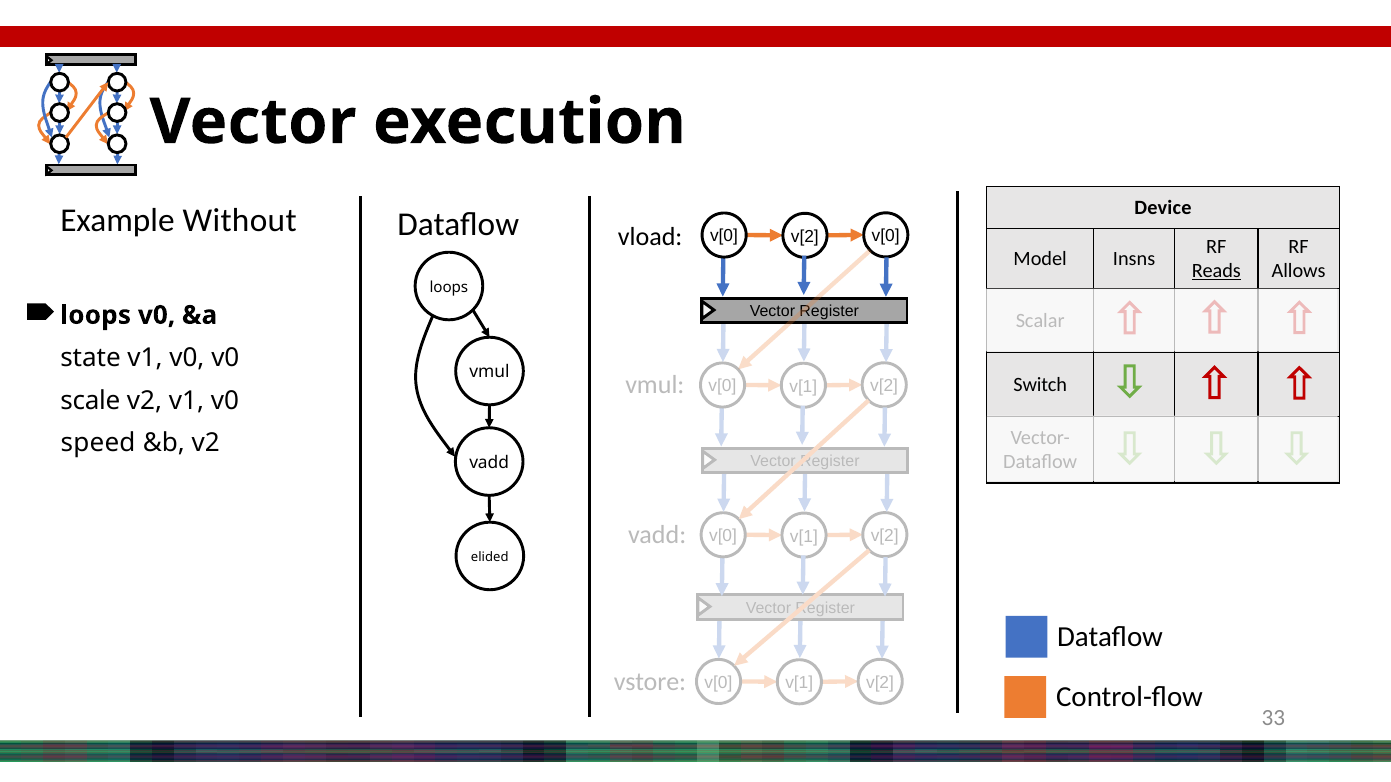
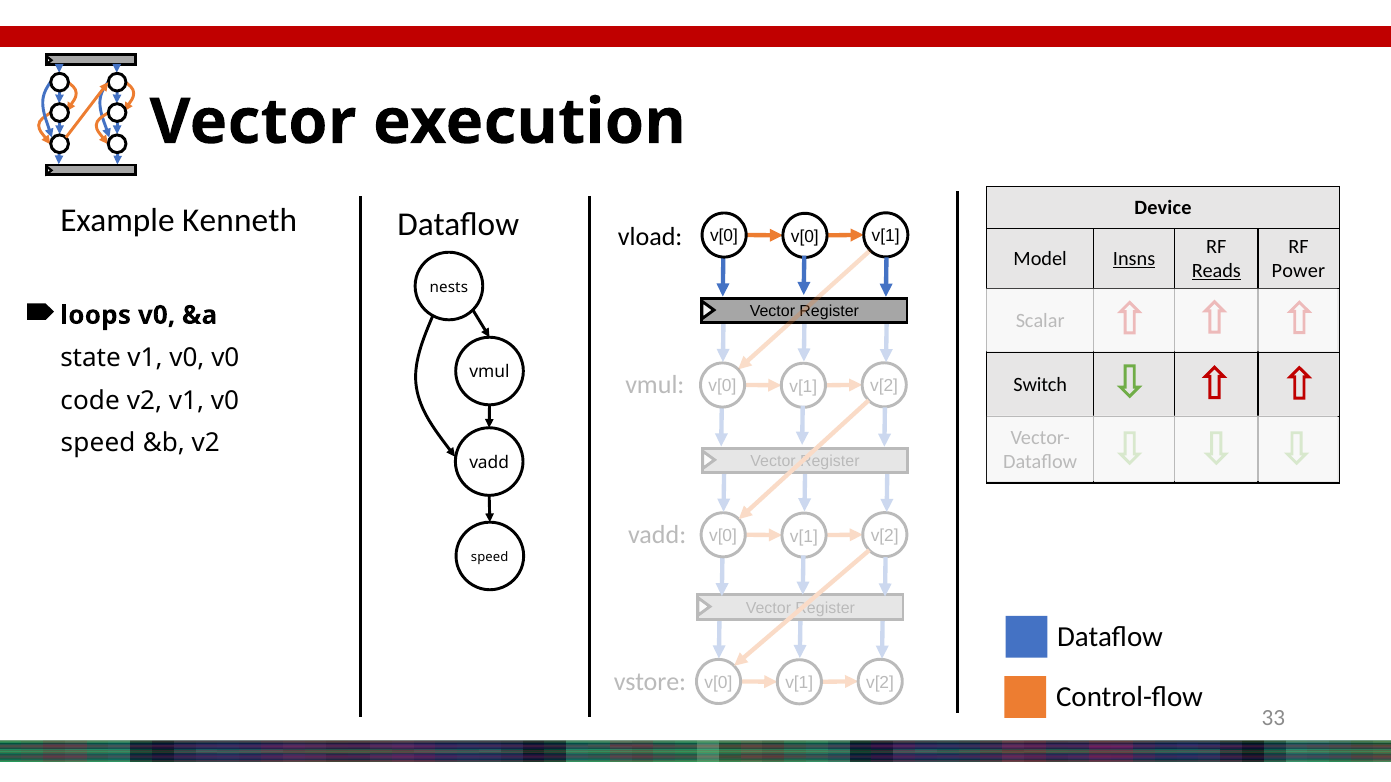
Without: Without -> Kenneth
v[0 v[0: v[0 -> v[1
v[2 at (805, 237): v[2 -> v[0
Insns underline: none -> present
Allows: Allows -> Power
loops at (449, 287): loops -> nests
scale: scale -> code
elided at (490, 557): elided -> speed
